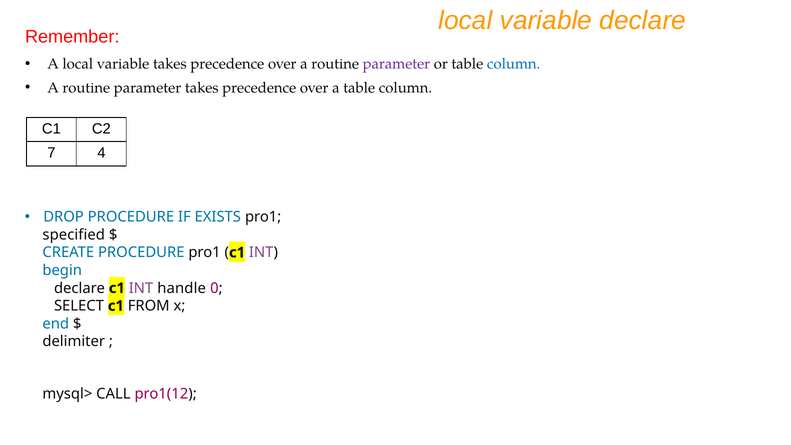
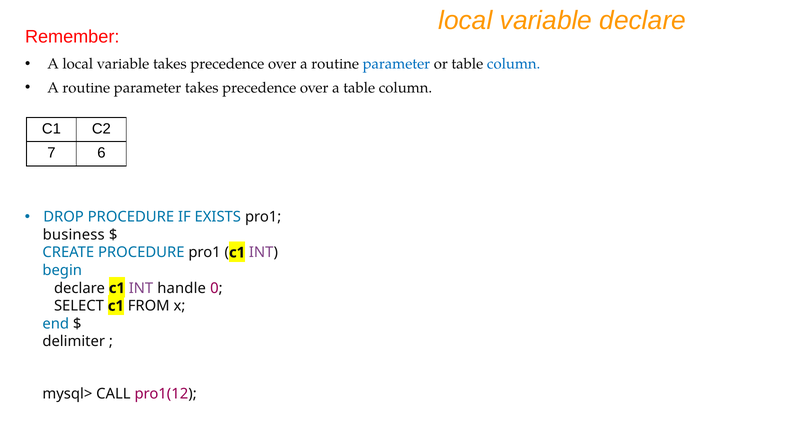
parameter at (396, 64) colour: purple -> blue
4: 4 -> 6
specified: specified -> business
